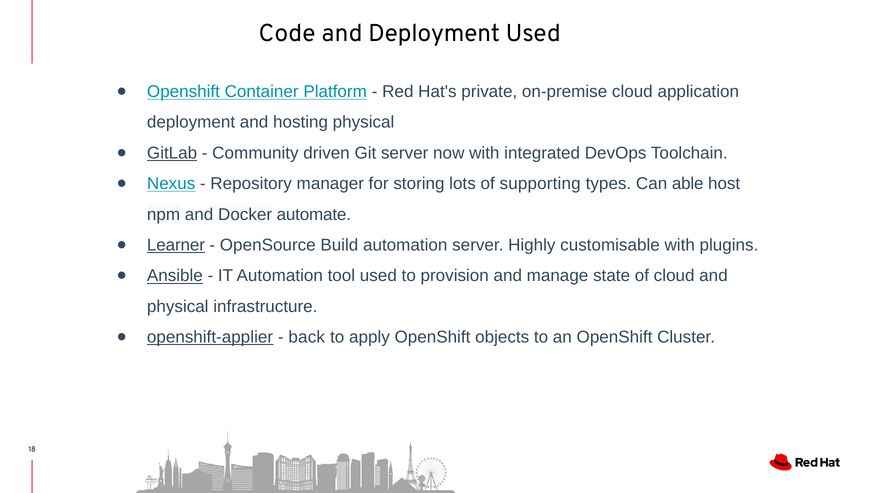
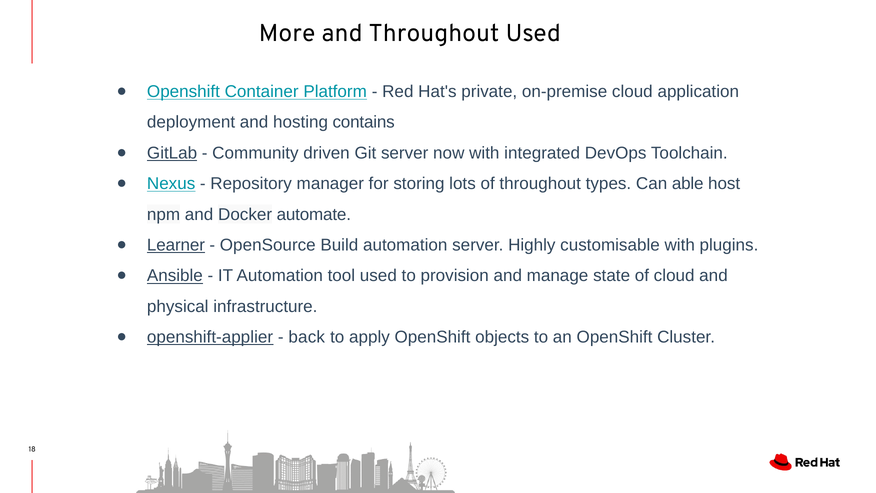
Code: Code -> More
and Deployment: Deployment -> Throughout
hosting physical: physical -> contains
of supporting: supporting -> throughout
